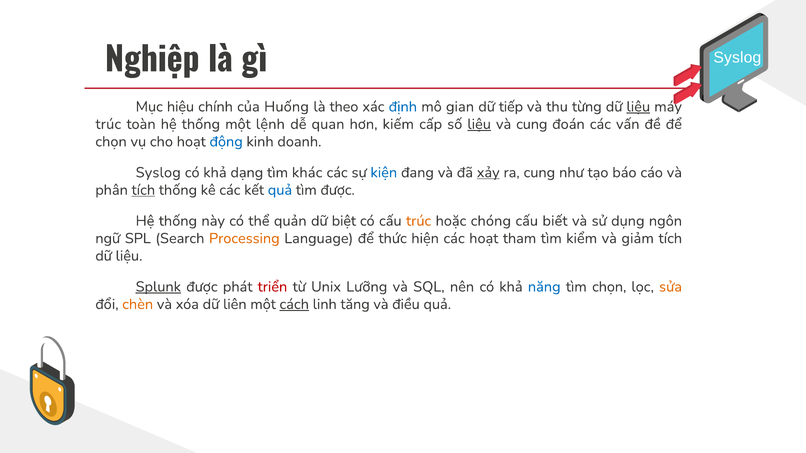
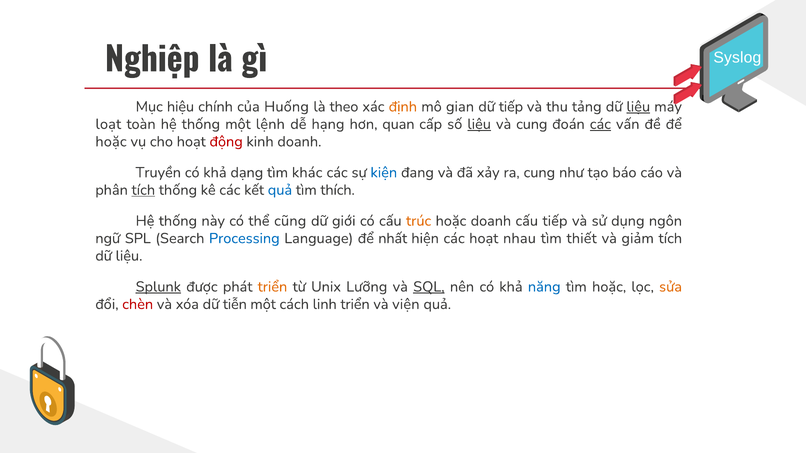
định colour: blue -> orange
từng: từng -> tảng
trúc at (108, 124): trúc -> loạt
quan: quan -> hạng
kiếm: kiếm -> quan
các at (600, 124) underline: none -> present
chọn at (111, 142): chọn -> hoặc
động colour: blue -> red
Syslog at (158, 173): Syslog -> Truyền
xảy underline: present -> none
tìm được: được -> thích
quản: quản -> cũng
biệt: biệt -> giới
hoặc chóng: chóng -> doanh
cấu biết: biết -> tiếp
Processing colour: orange -> blue
thức: thức -> nhất
tham: tham -> nhau
kiểm: kiểm -> thiết
triển at (272, 287) colour: red -> orange
SQL underline: none -> present
tìm chọn: chọn -> hoặc
chèn colour: orange -> red
liên: liên -> tiễn
cách underline: present -> none
linh tăng: tăng -> triển
điều: điều -> viện
